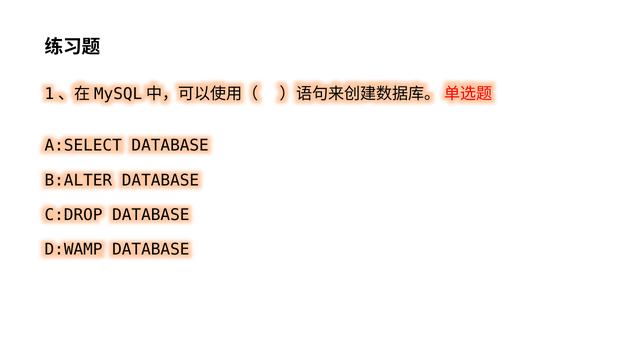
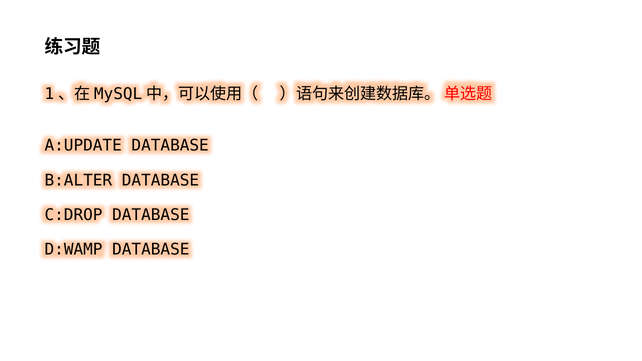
A:SELECT: A:SELECT -> A:UPDATE
